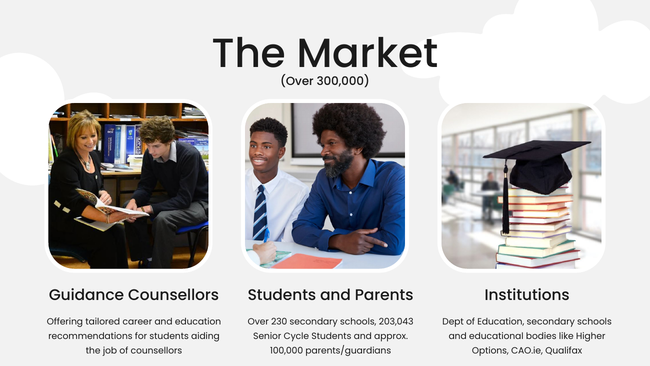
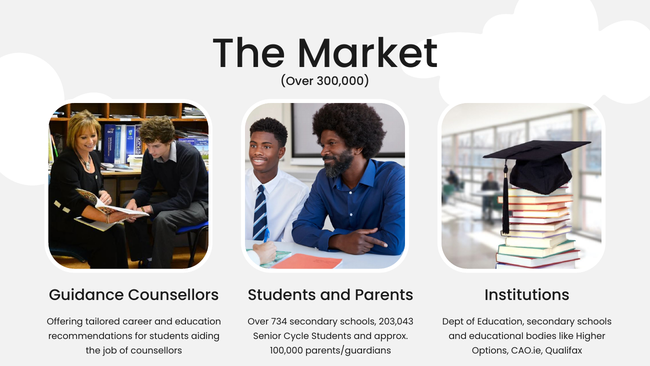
230: 230 -> 734
